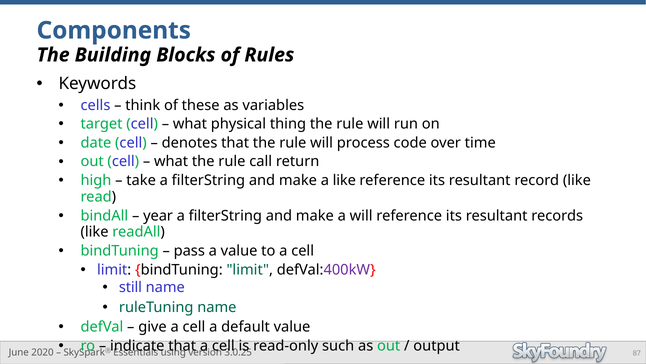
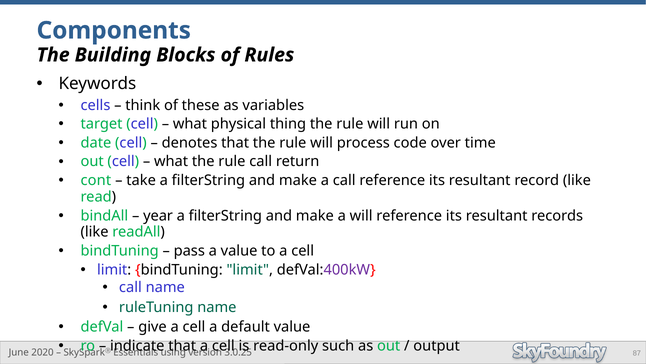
high: high -> cont
a like: like -> call
still at (130, 287): still -> call
